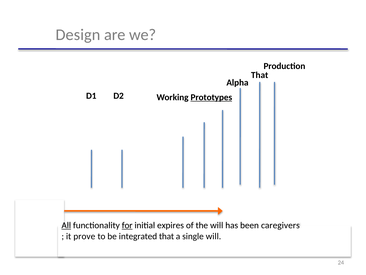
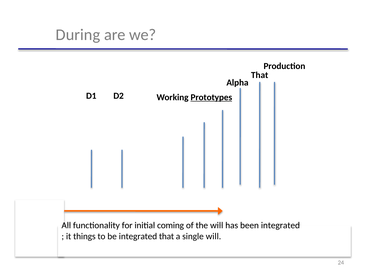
Design: Design -> During
All underline: present -> none
for underline: present -> none
expires: expires -> coming
been caregivers: caregivers -> integrated
prove: prove -> things
